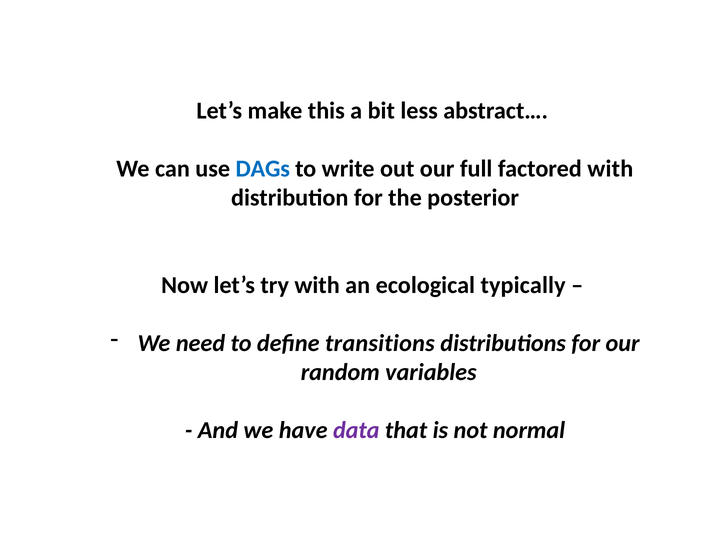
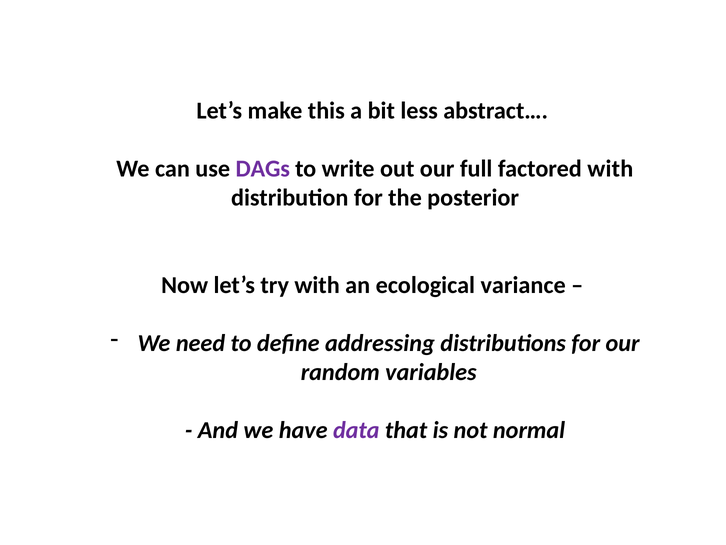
DAGs colour: blue -> purple
typically: typically -> variance
transitions: transitions -> addressing
